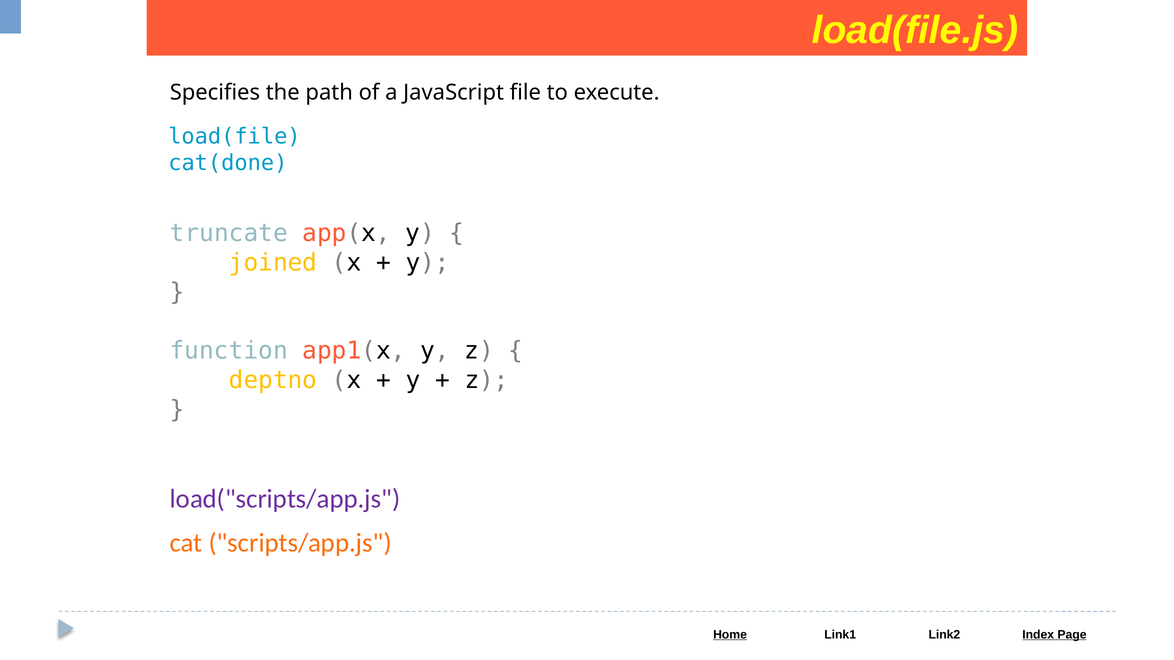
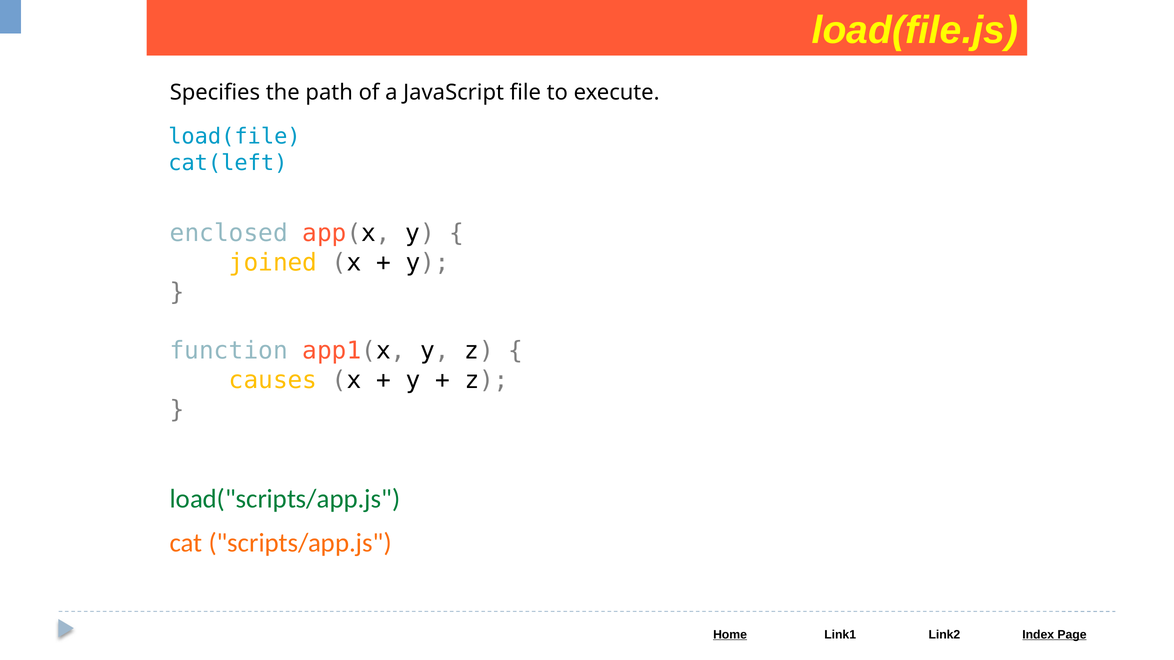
cat(done: cat(done -> cat(left
truncate: truncate -> enclosed
deptno: deptno -> causes
load("scripts/app.js colour: purple -> green
